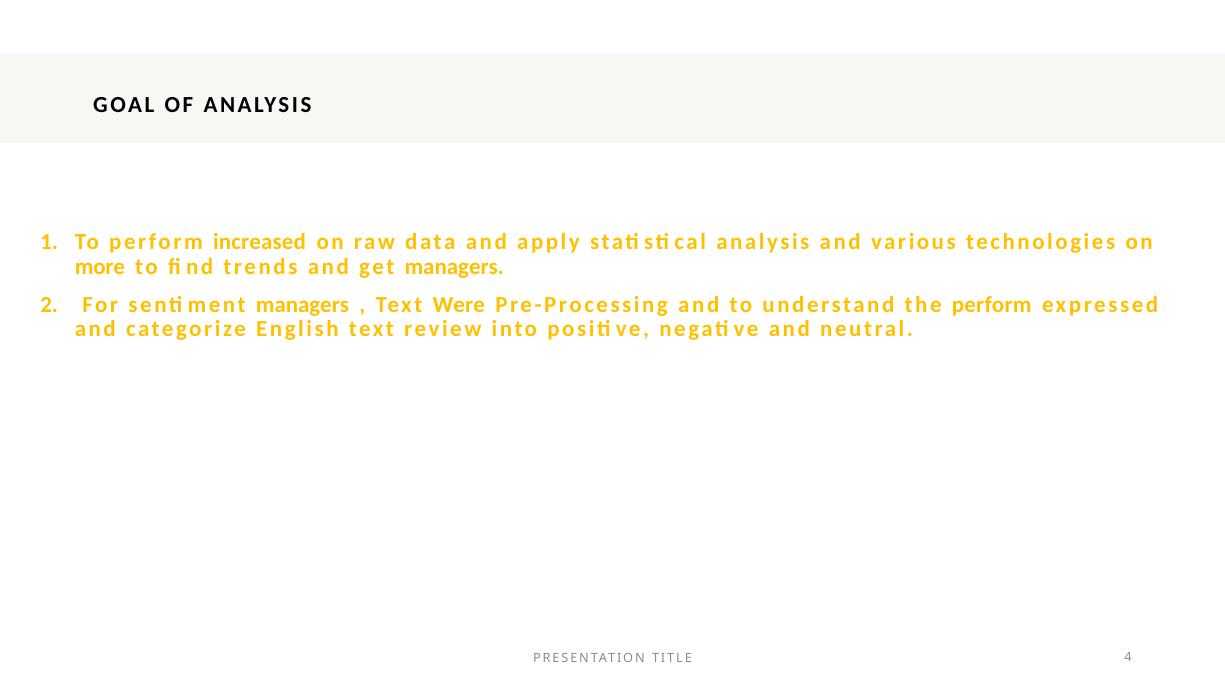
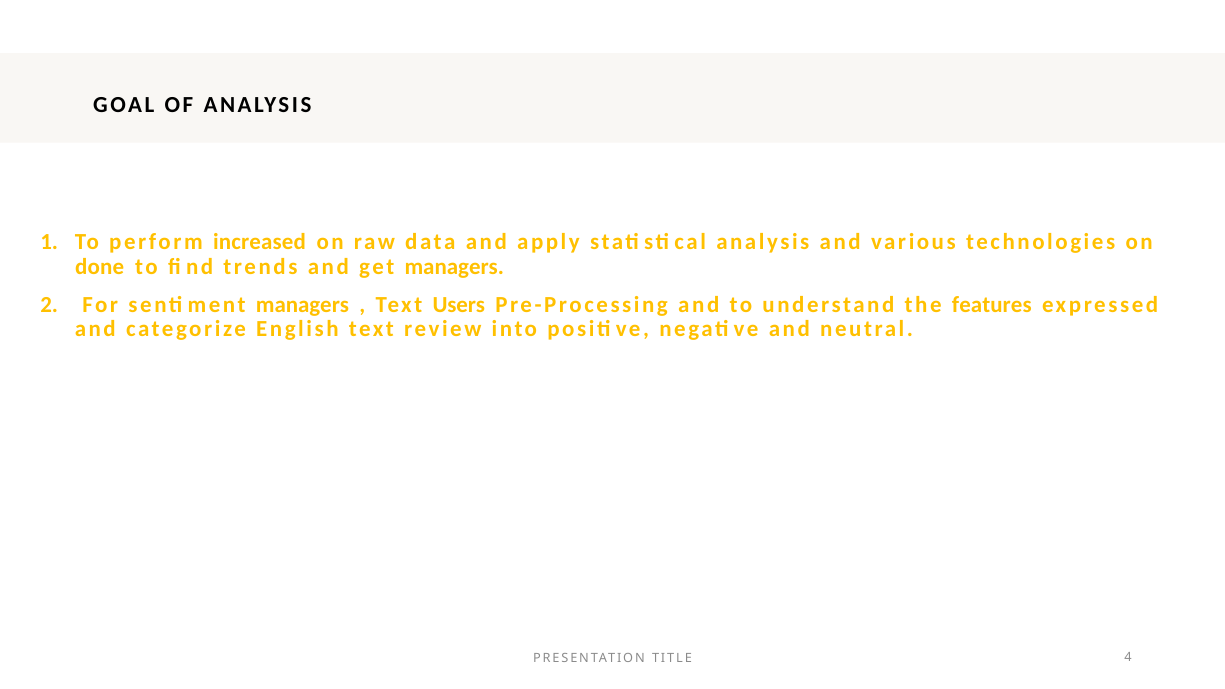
more: more -> done
Were: Were -> Users
the perform: perform -> features
